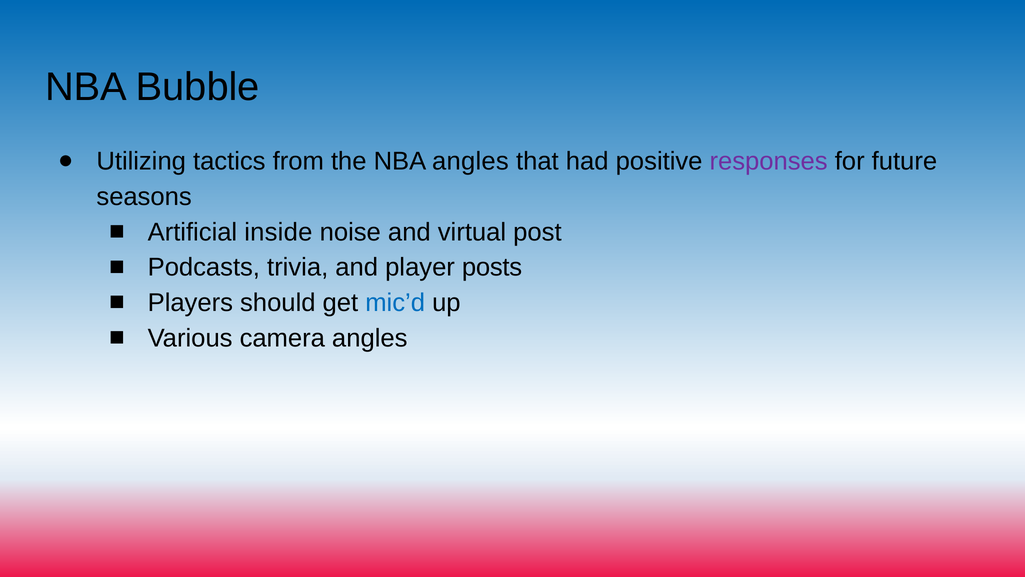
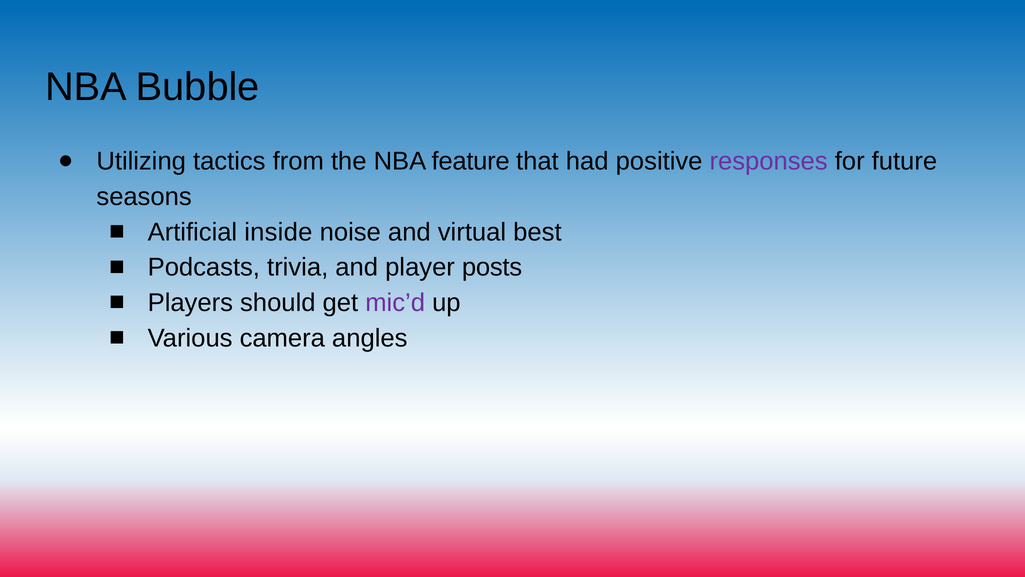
NBA angles: angles -> feature
post: post -> best
mic’d colour: blue -> purple
